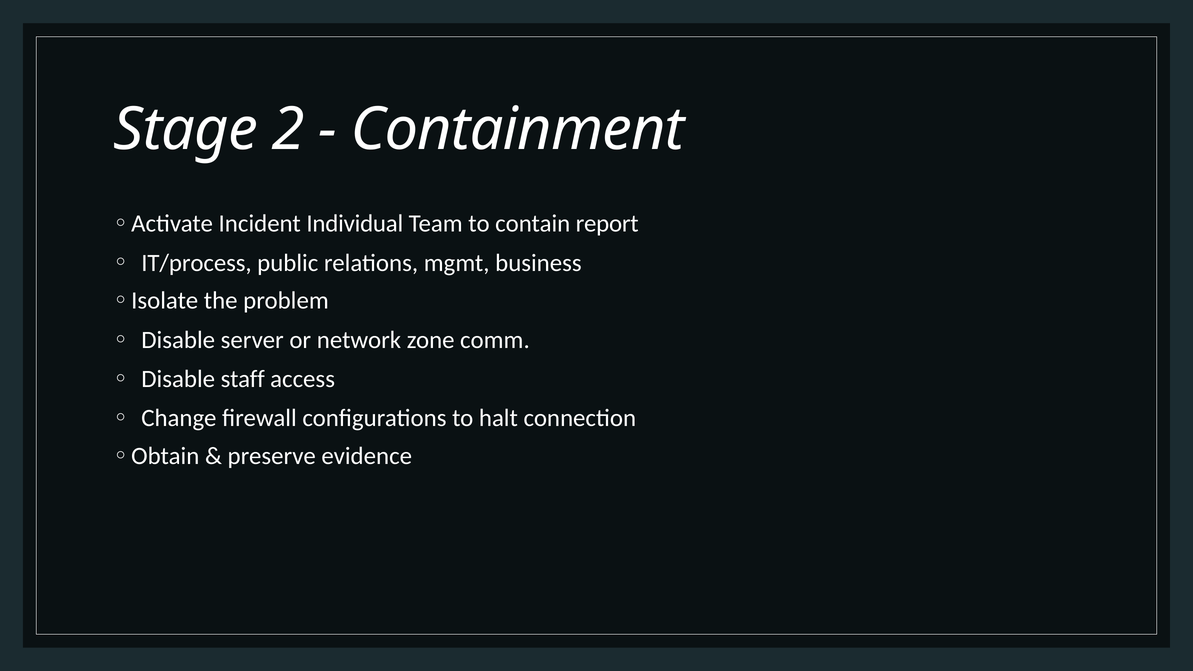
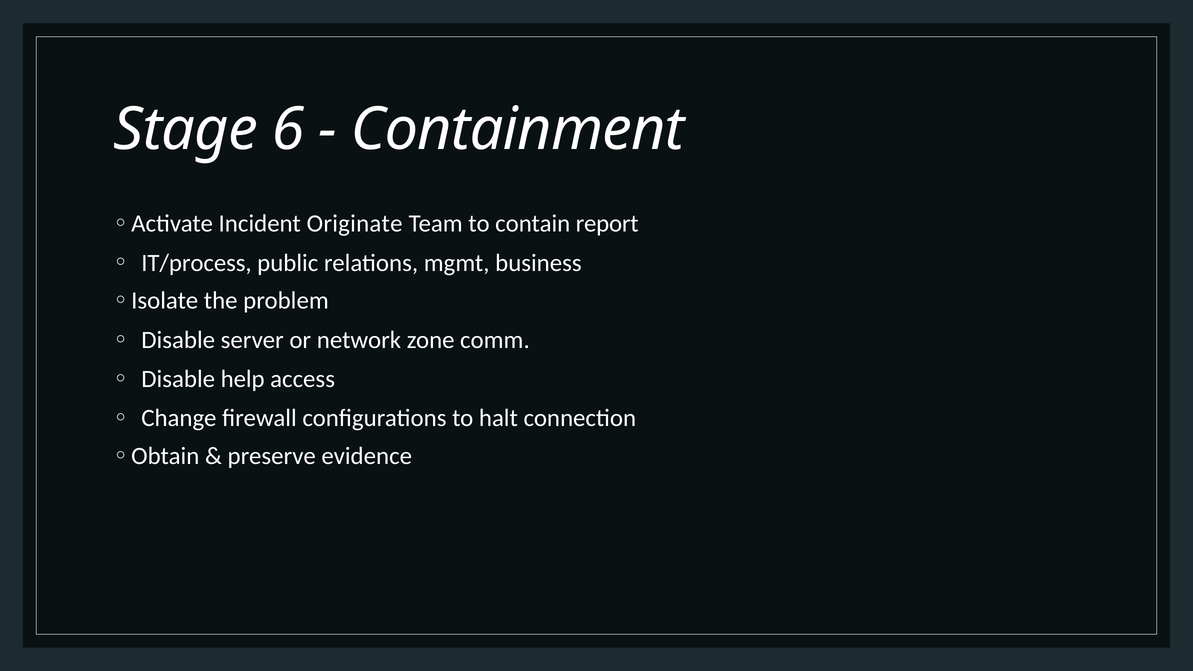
2: 2 -> 6
Individual: Individual -> Originate
staff: staff -> help
